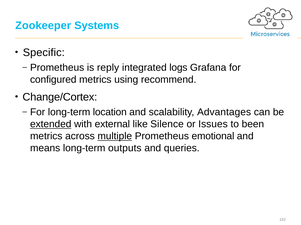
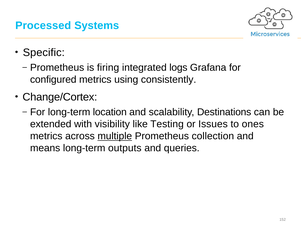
Zookeeper: Zookeeper -> Processed
reply: reply -> firing
recommend: recommend -> consistently
Advantages: Advantages -> Destinations
extended underline: present -> none
external: external -> visibility
Silence: Silence -> Testing
been: been -> ones
emotional: emotional -> collection
